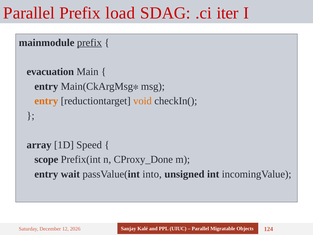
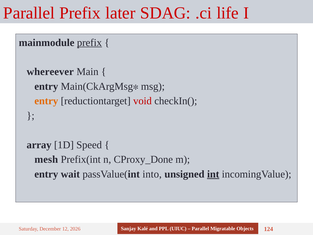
load: load -> later
iter: iter -> life
evacuation: evacuation -> whereever
void colour: orange -> red
scope: scope -> mesh
int underline: none -> present
